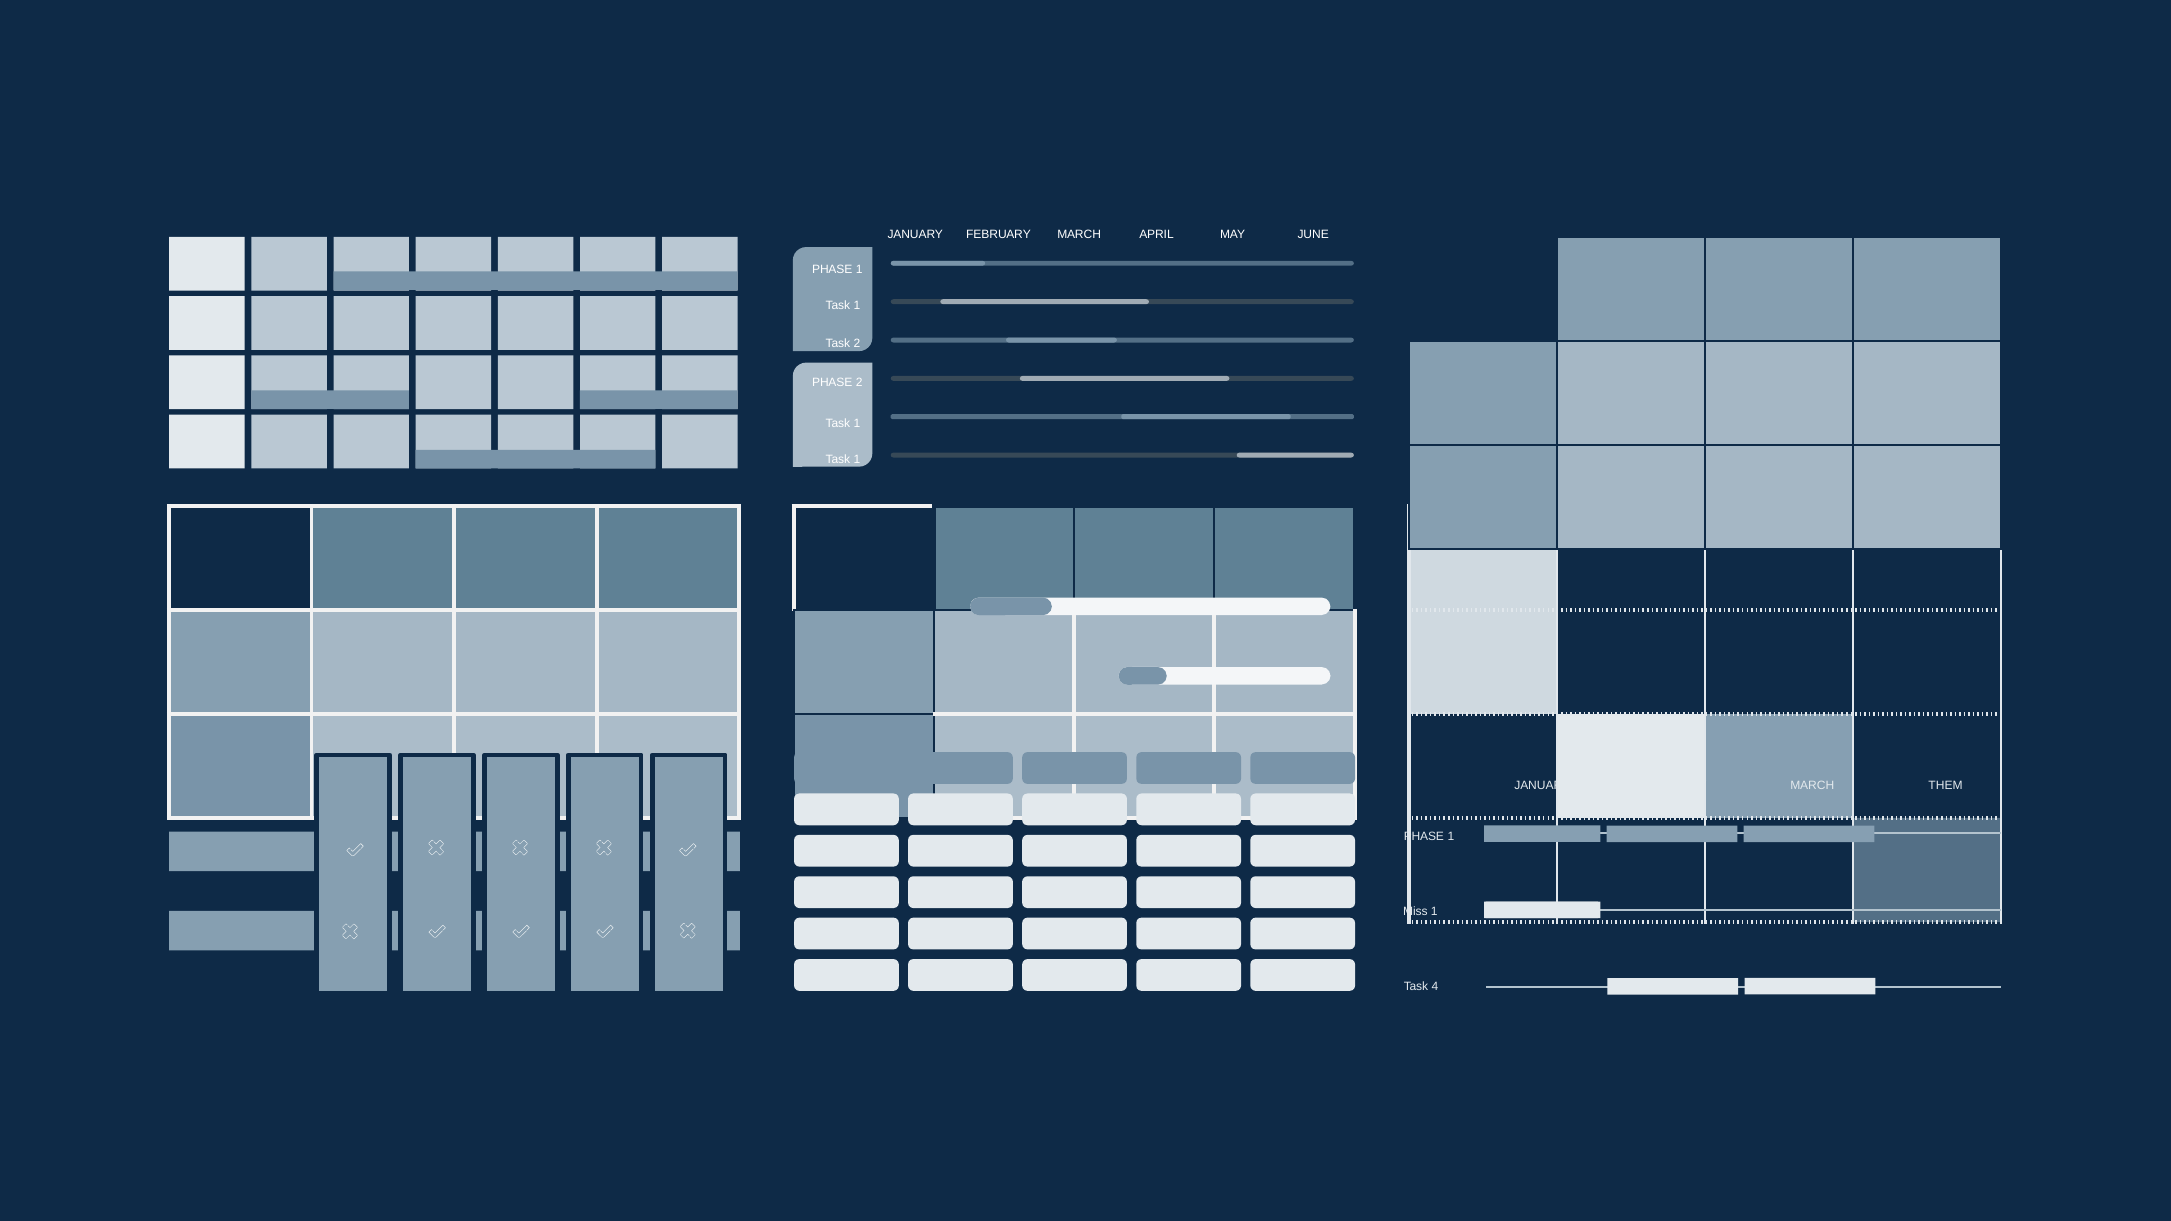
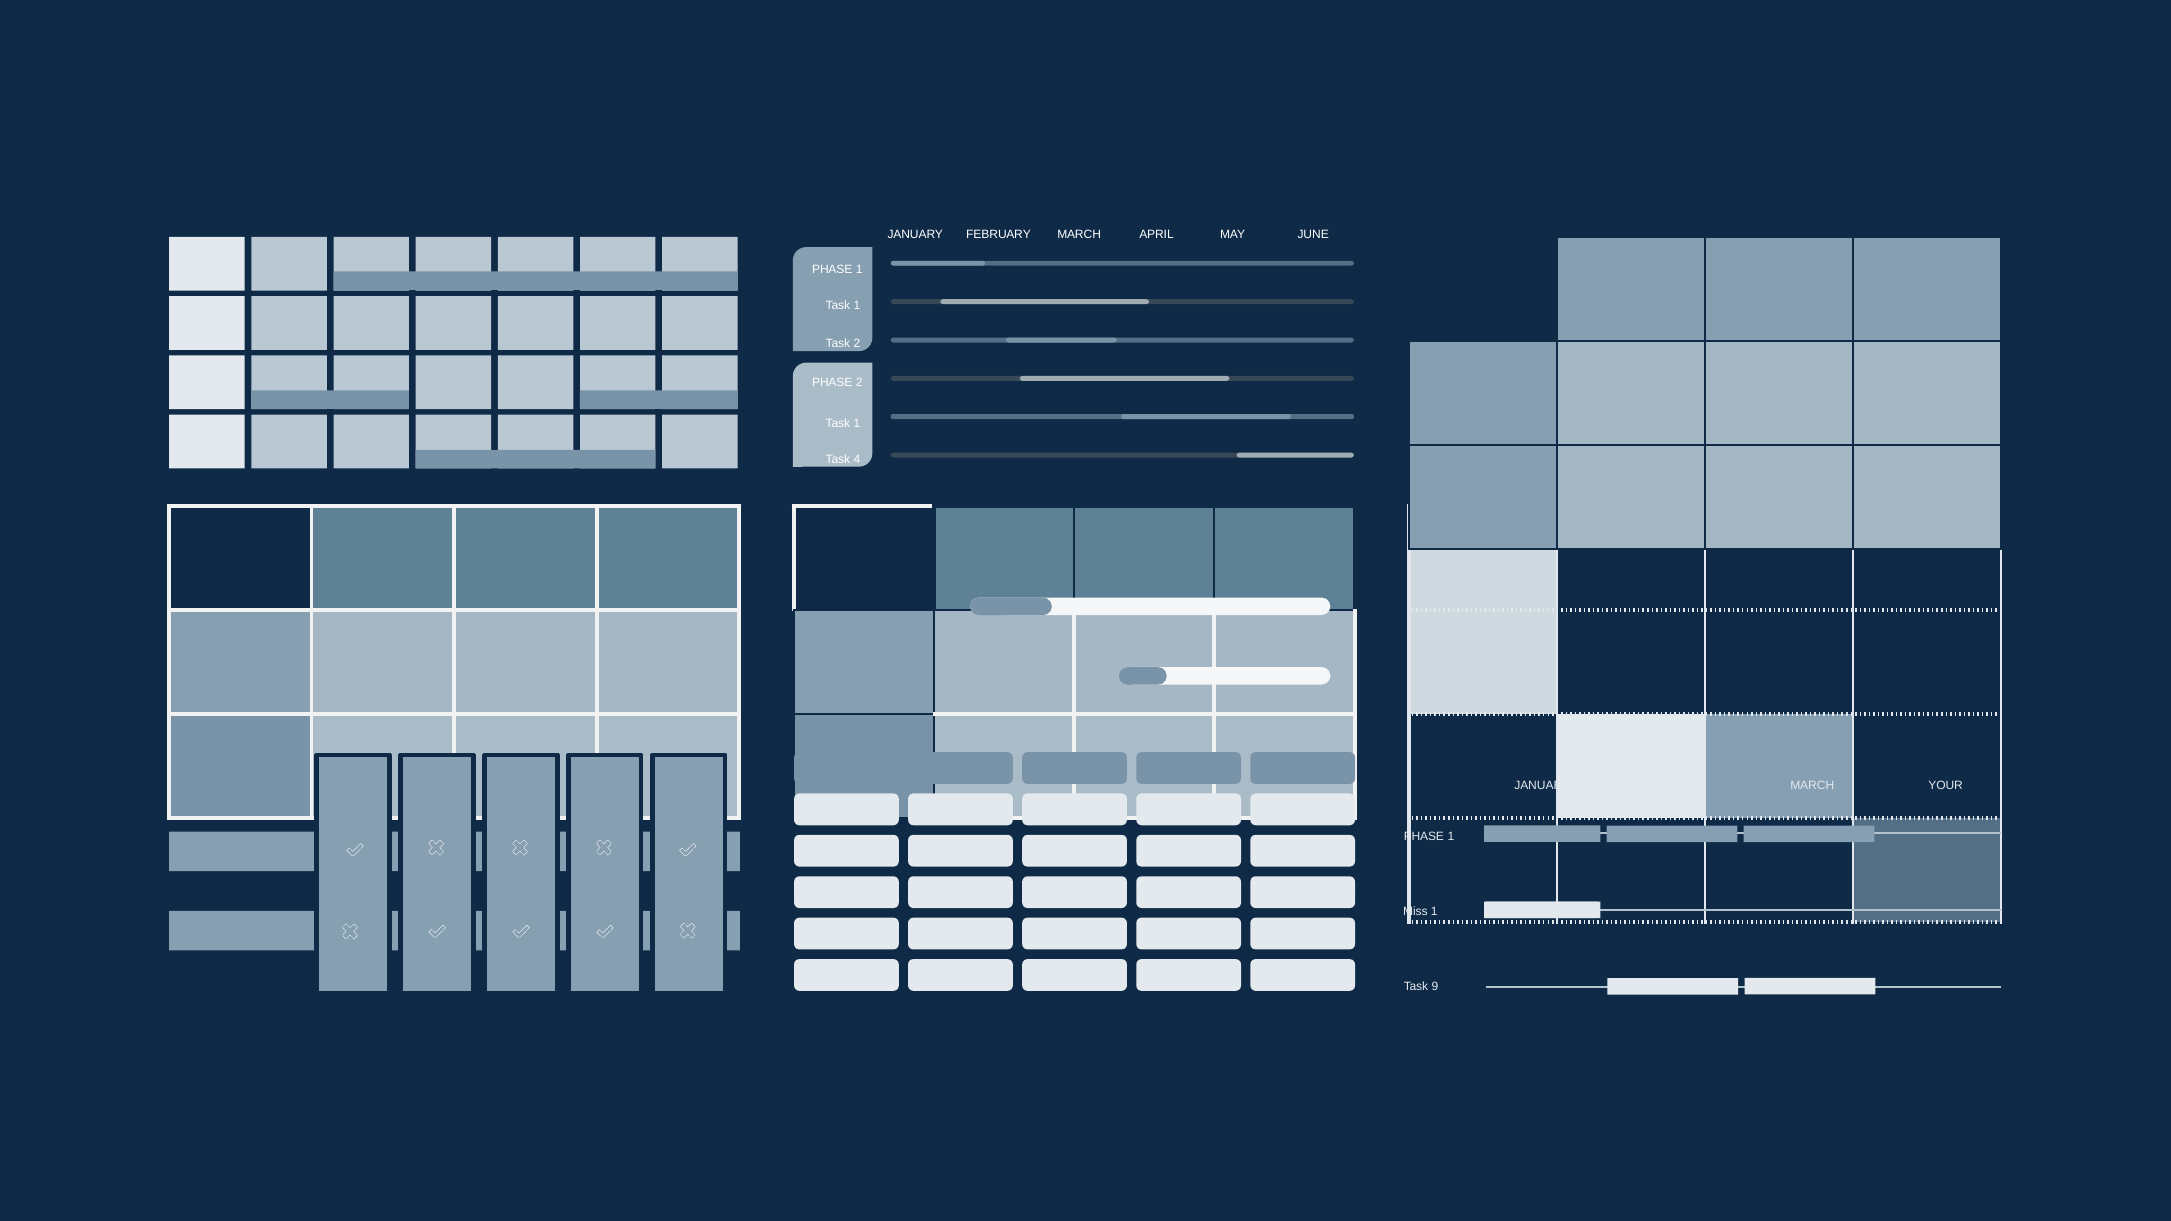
1 at (857, 460): 1 -> 4
THEM: THEM -> YOUR
4: 4 -> 9
